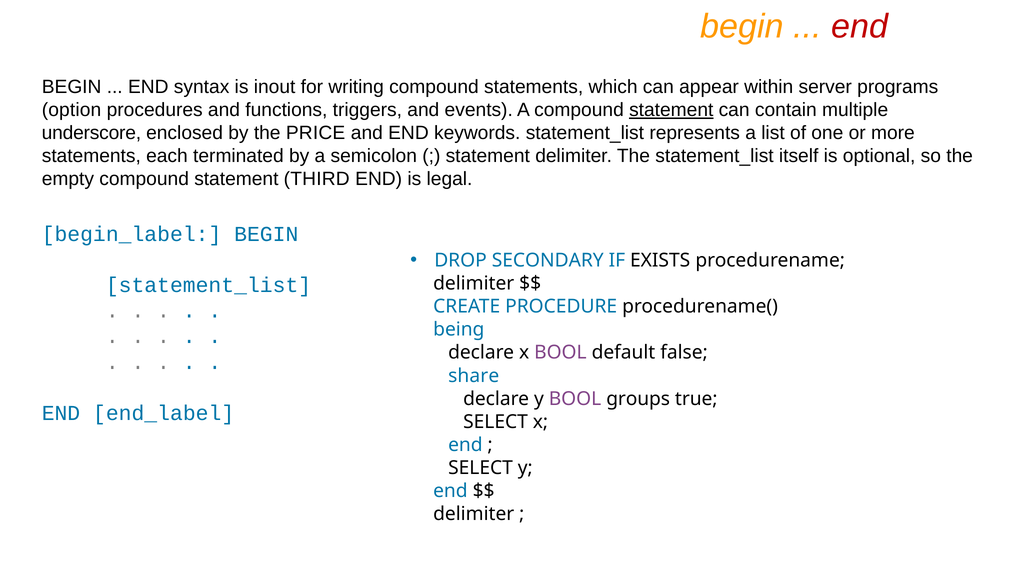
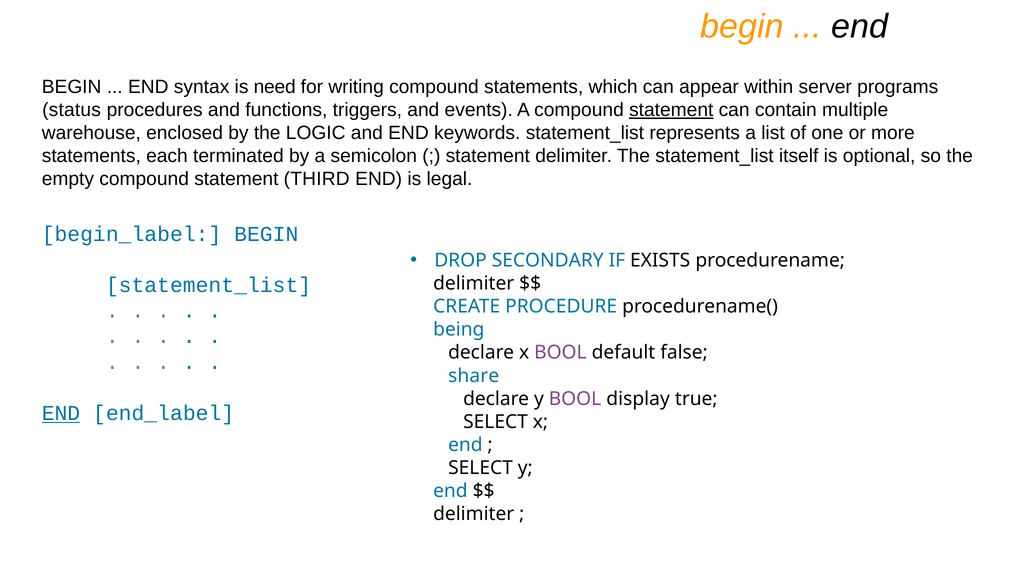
end at (860, 27) colour: red -> black
inout: inout -> need
option: option -> status
underscore: underscore -> warehouse
PRICE: PRICE -> LOGIC
groups: groups -> display
END at (61, 413) underline: none -> present
